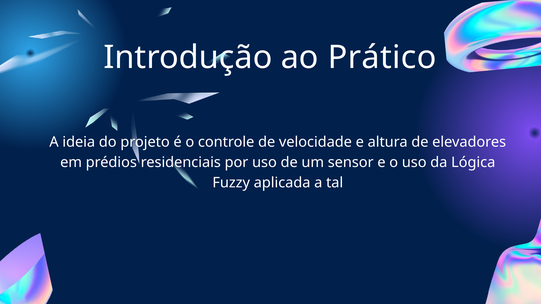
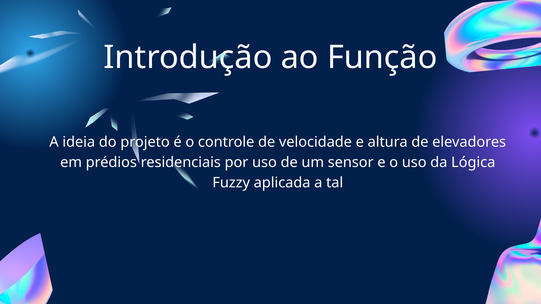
Prático: Prático -> Função
